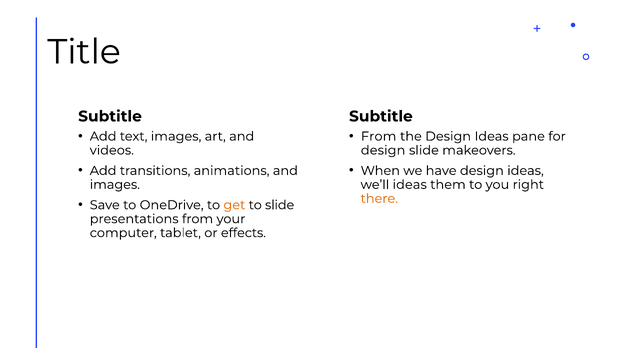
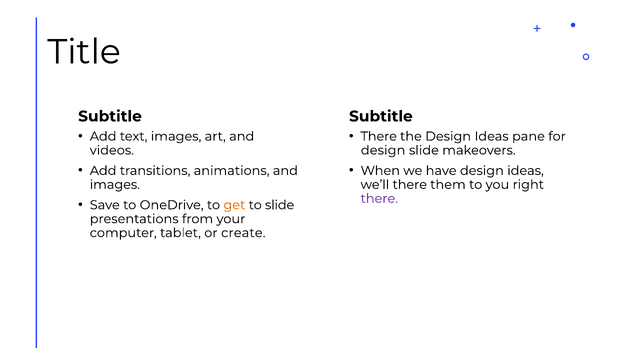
From at (379, 136): From -> There
we’ll ideas: ideas -> there
there at (379, 199) colour: orange -> purple
effects: effects -> create
